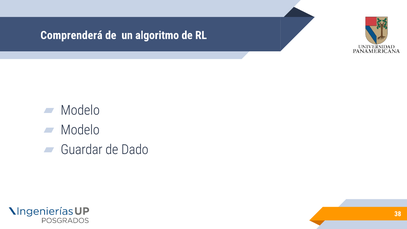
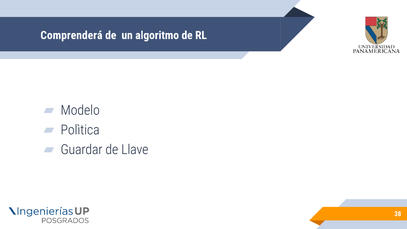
Modelo at (80, 130): Modelo -> Polìtica
Dado: Dado -> Llave
